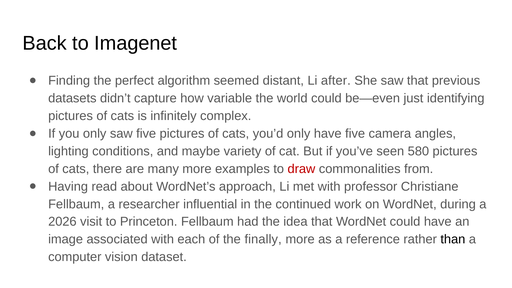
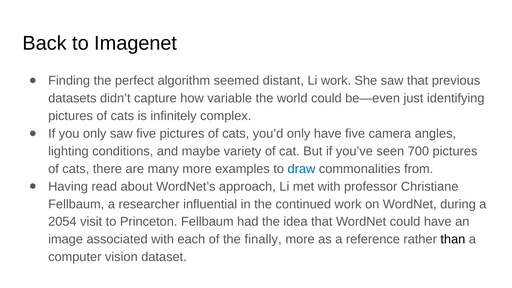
Li after: after -> work
580: 580 -> 700
draw colour: red -> blue
2026: 2026 -> 2054
